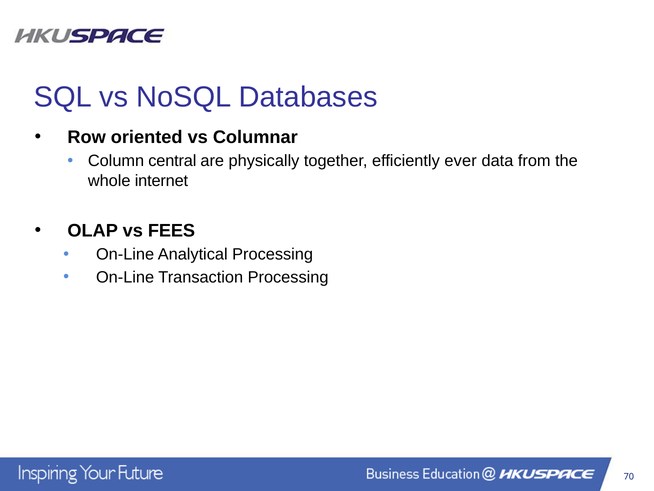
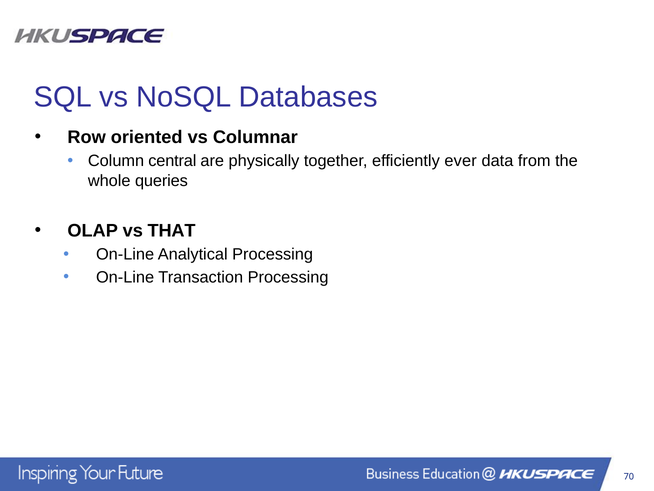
internet: internet -> queries
FEES: FEES -> THAT
